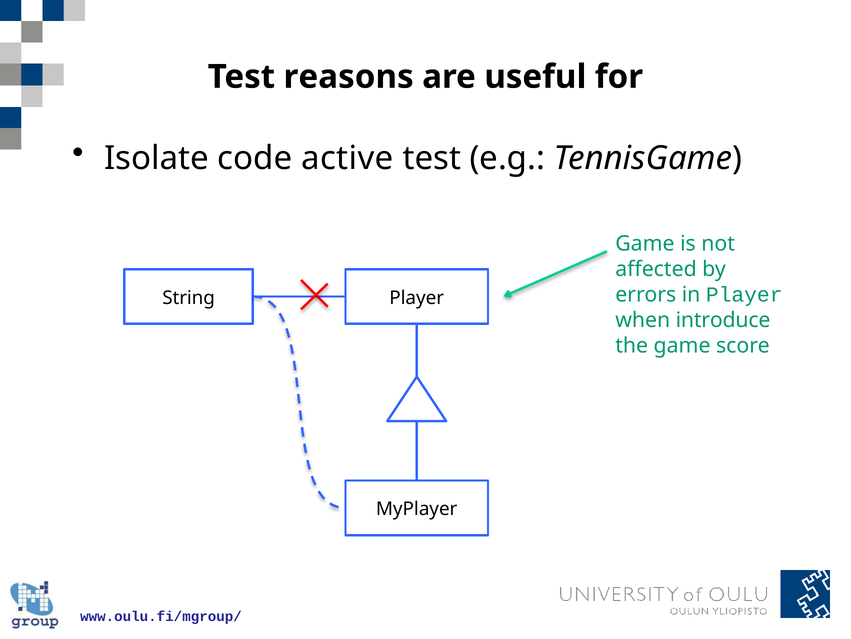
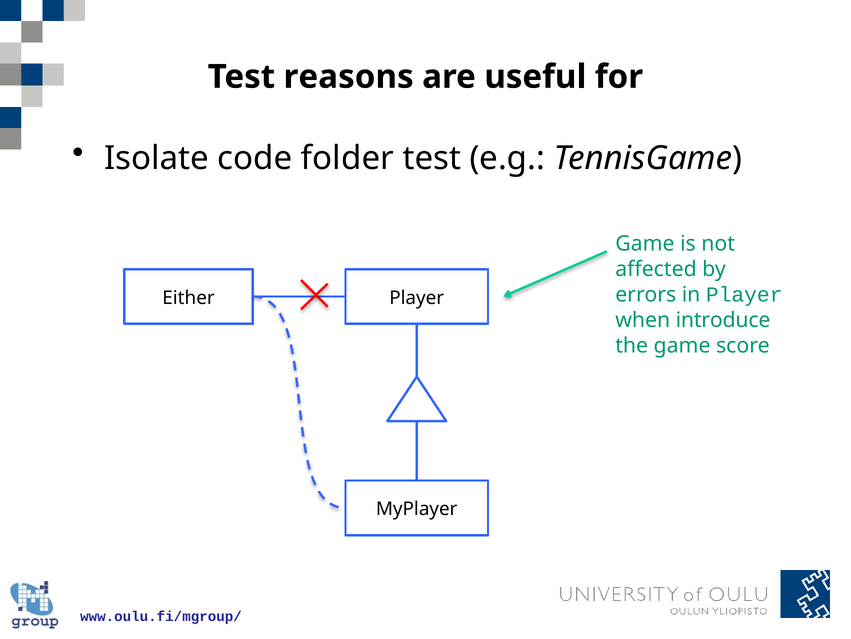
active: active -> folder
String: String -> Either
